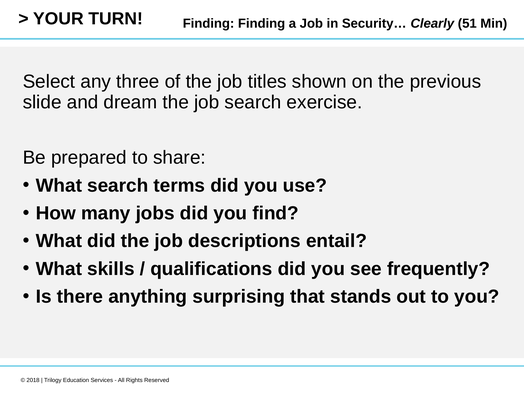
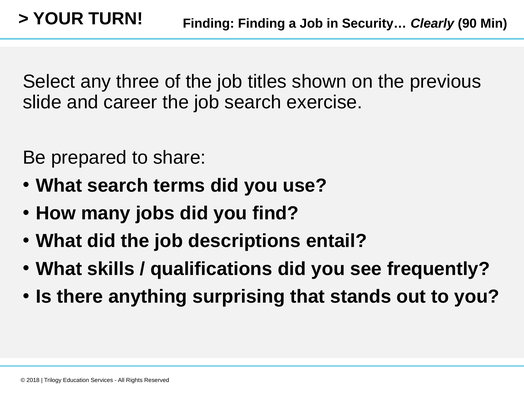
51: 51 -> 90
dream: dream -> career
